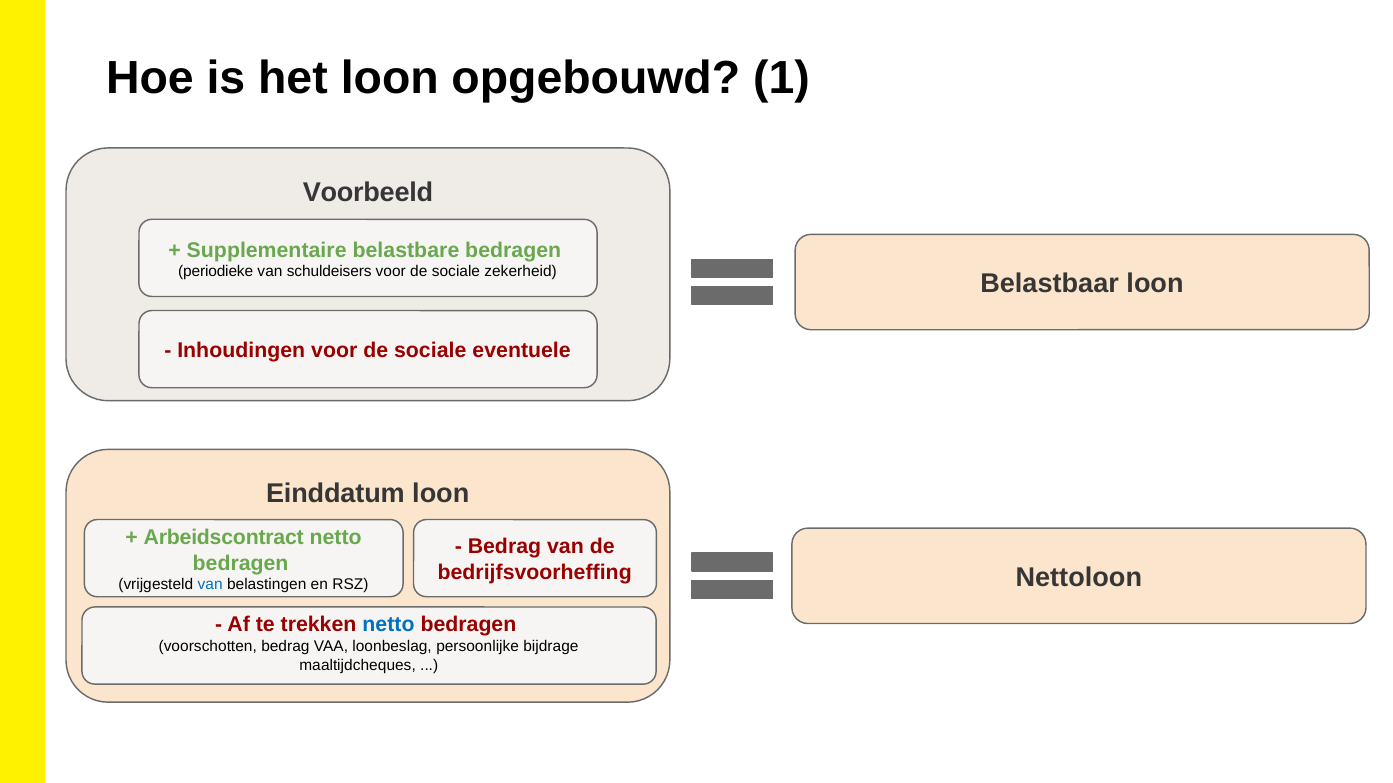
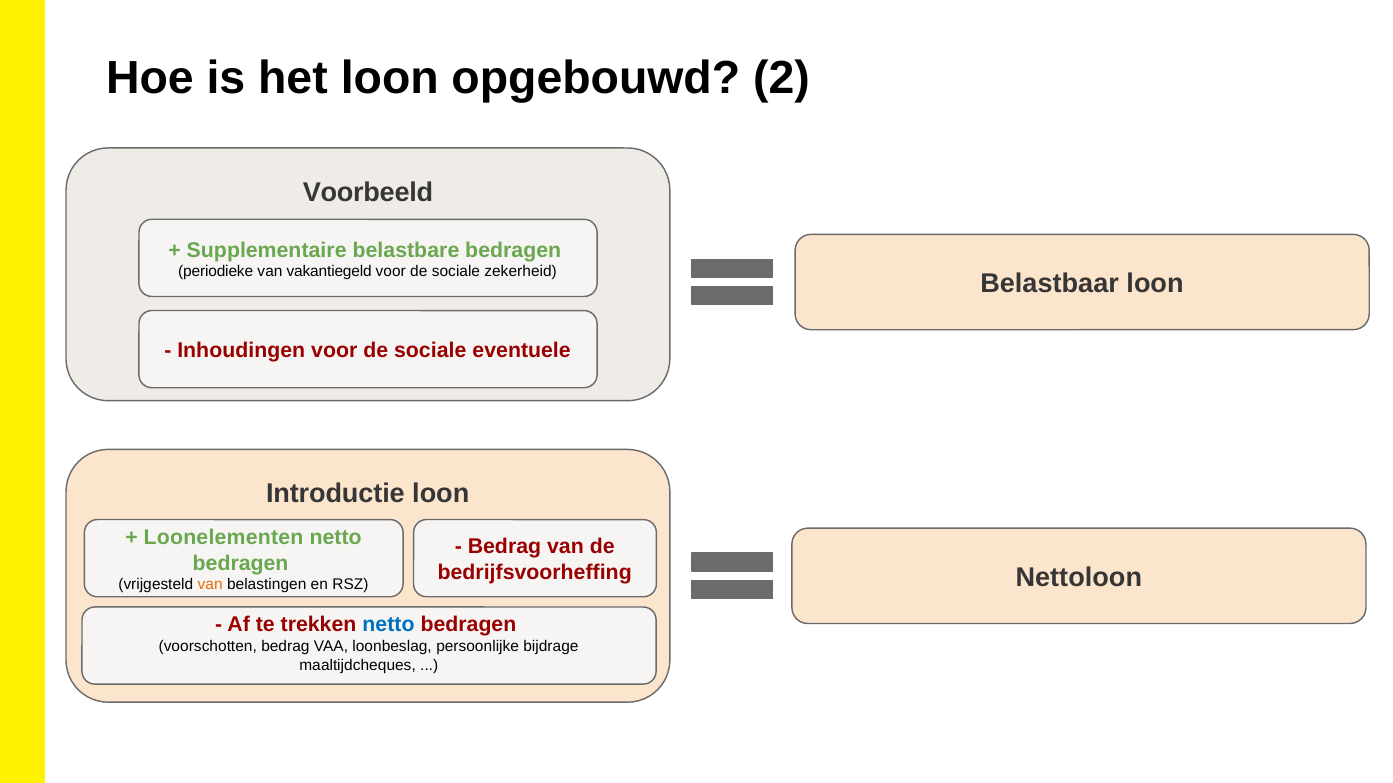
1: 1 -> 2
schuldeisers: schuldeisers -> vakantiegeld
Einddatum: Einddatum -> Introductie
Arbeidscontract: Arbeidscontract -> Loonelementen
van at (210, 585) colour: blue -> orange
